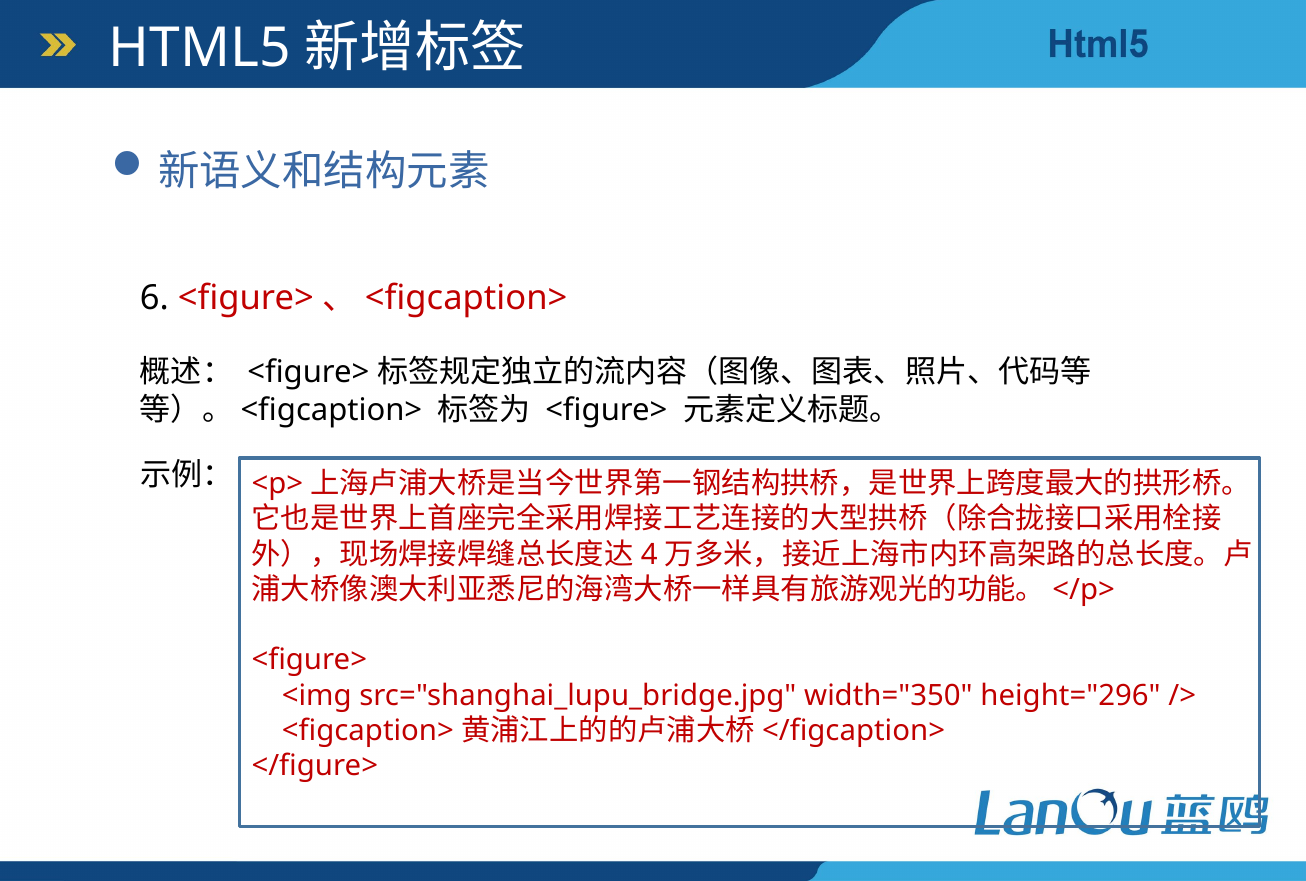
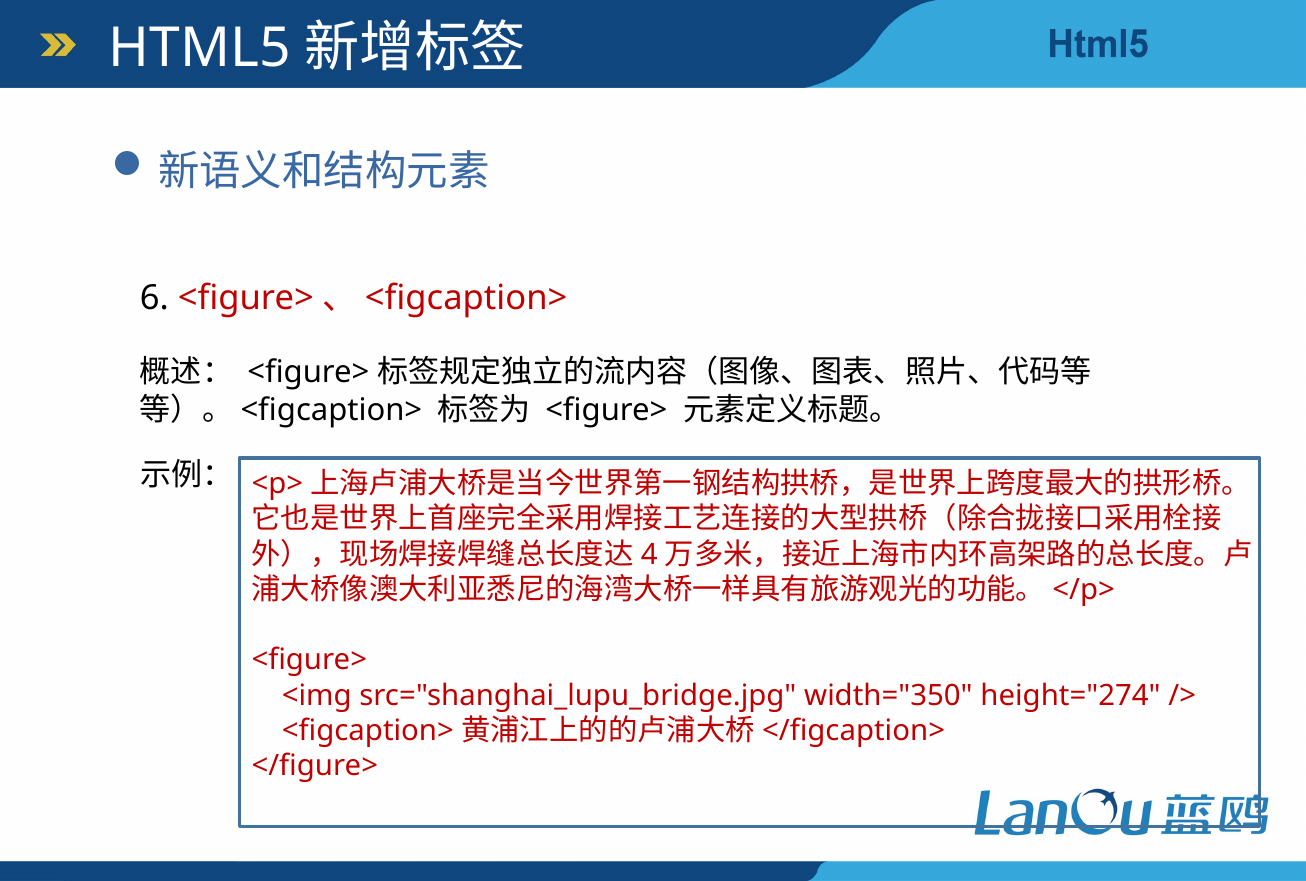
height="296: height="296 -> height="274
